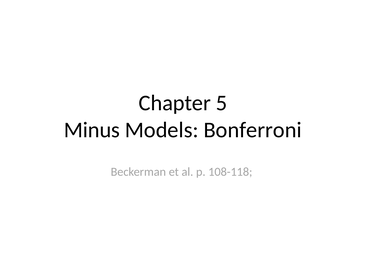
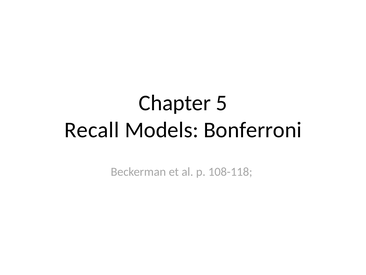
Minus: Minus -> Recall
